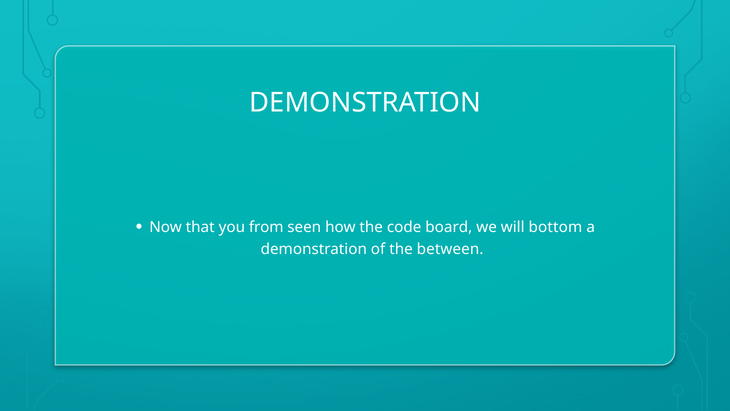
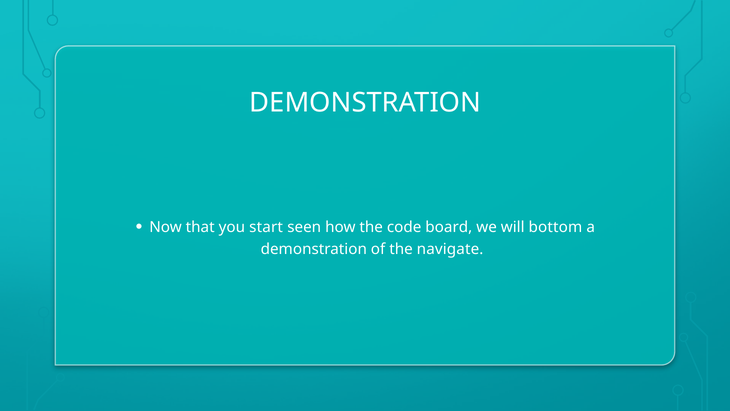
from: from -> start
between: between -> navigate
